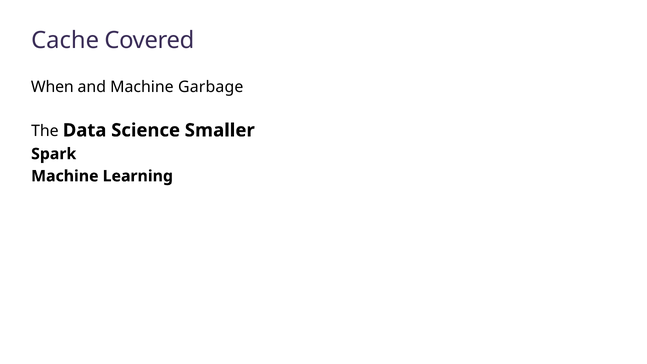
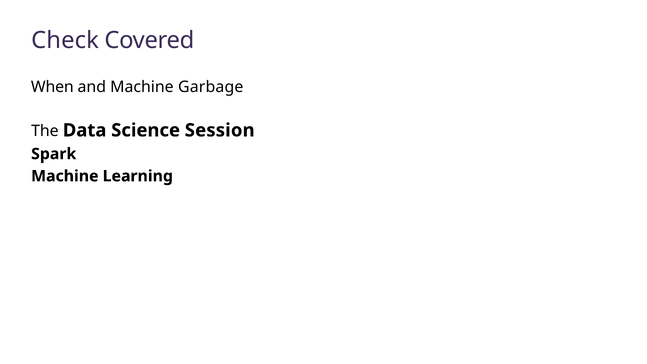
Cache: Cache -> Check
Smaller: Smaller -> Session
